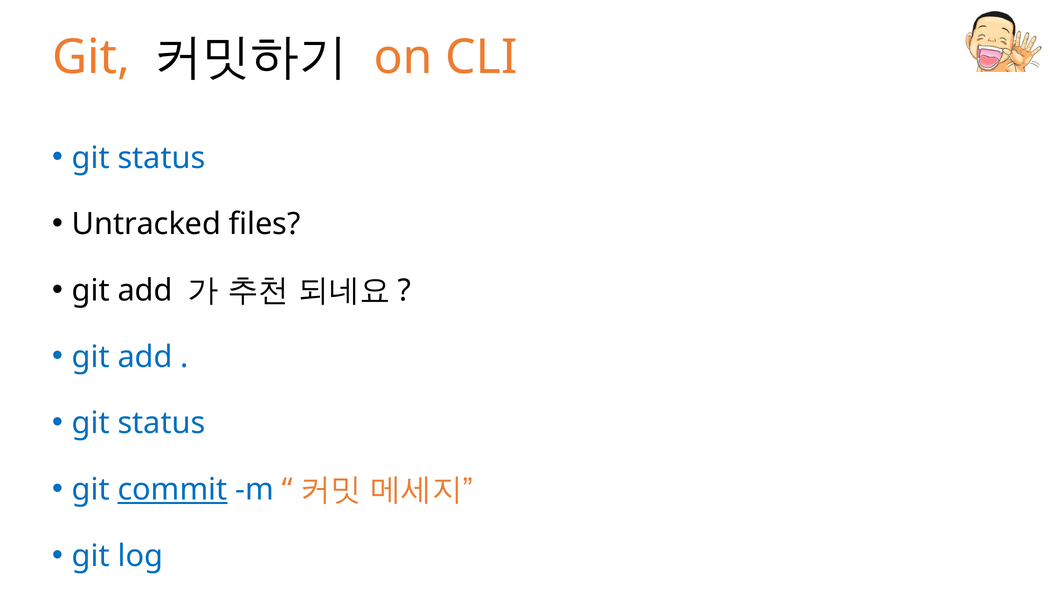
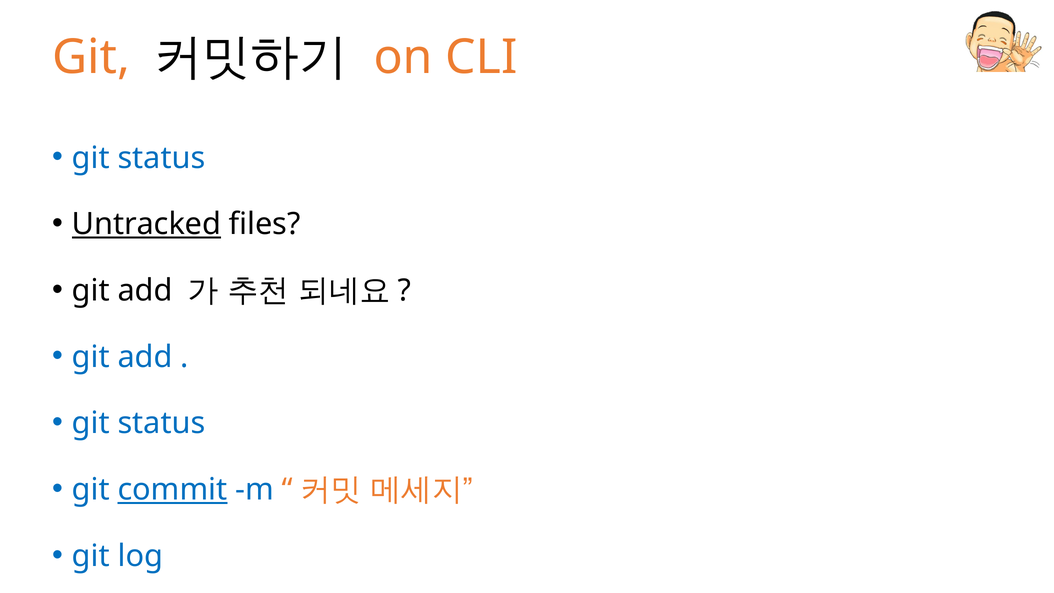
Untracked underline: none -> present
